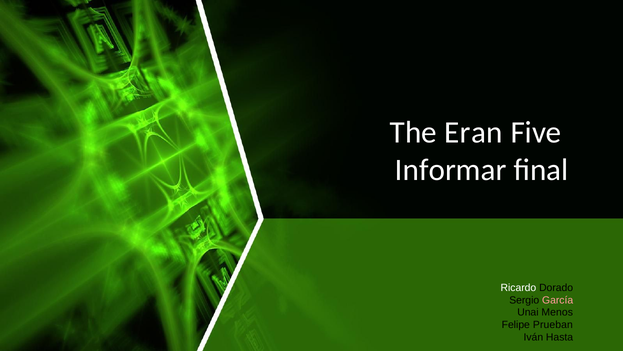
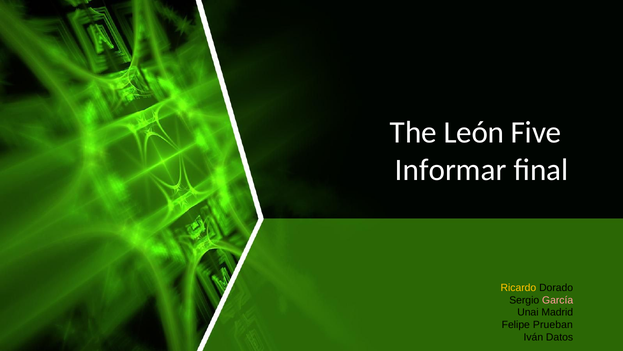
Eran: Eran -> León
Ricardo colour: white -> yellow
Menos: Menos -> Madrid
Hasta: Hasta -> Datos
